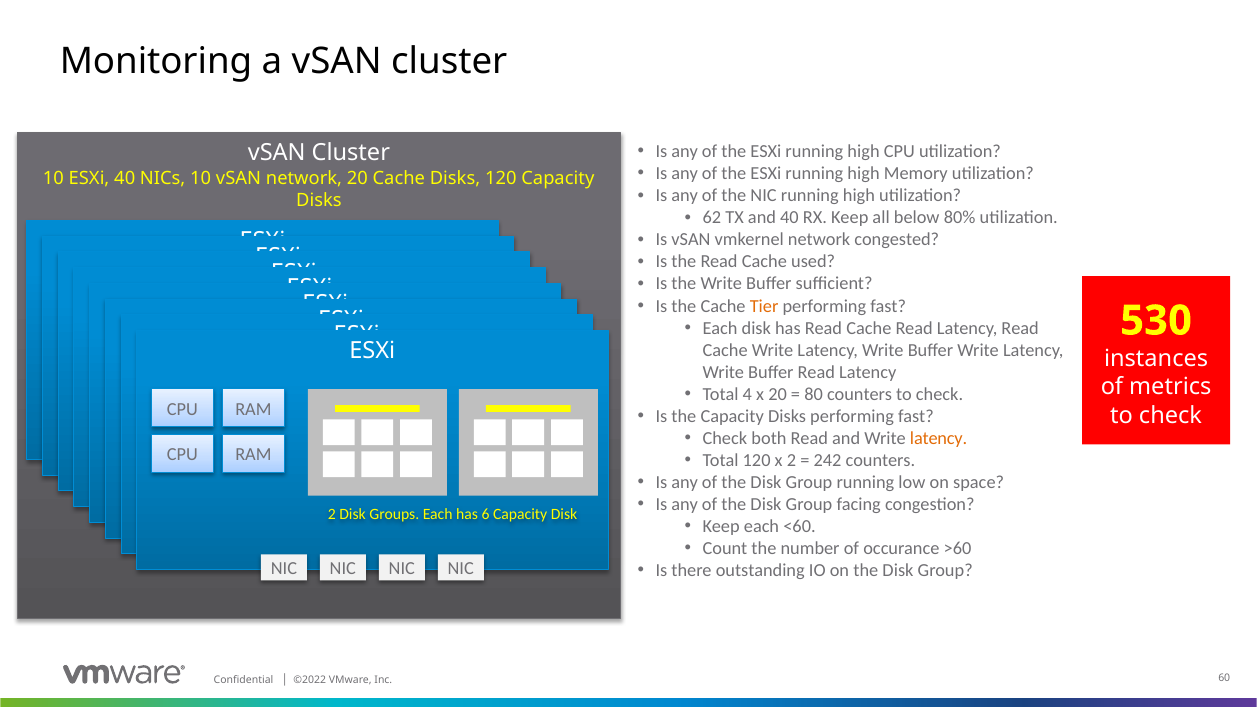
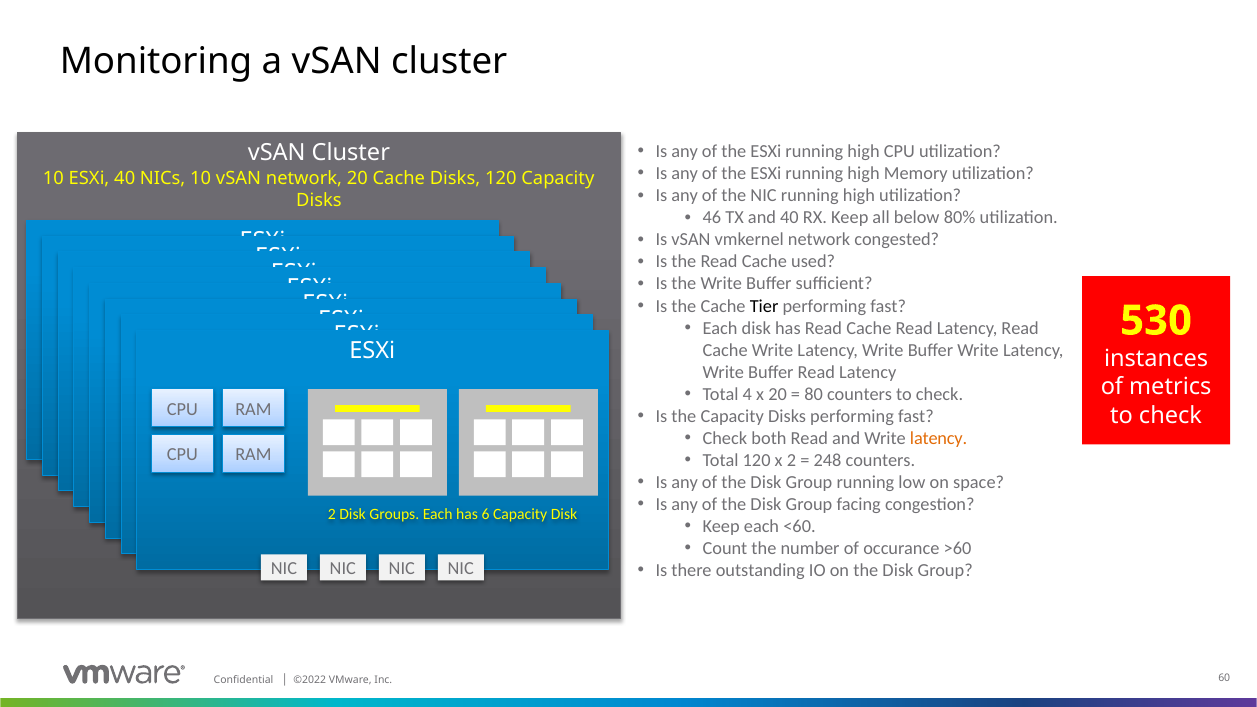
62: 62 -> 46
Tier colour: orange -> black
242: 242 -> 248
